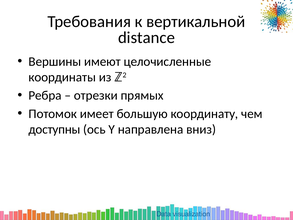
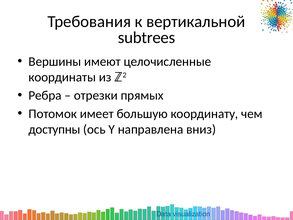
distance: distance -> subtrees
